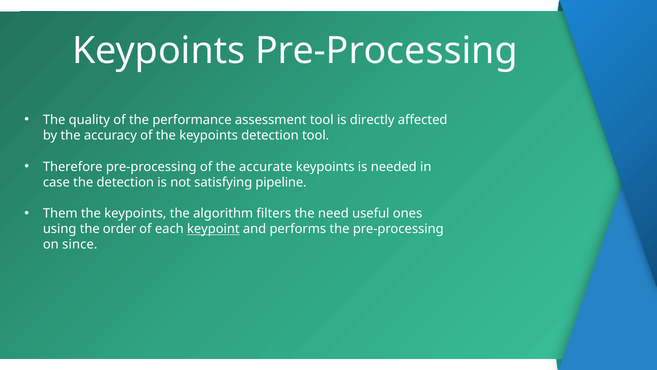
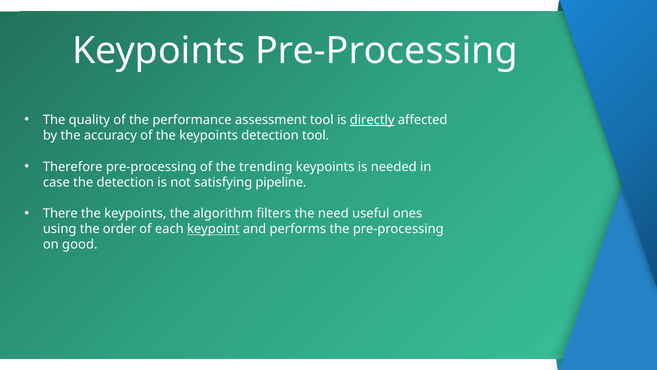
directly underline: none -> present
accurate: accurate -> trending
Them: Them -> There
since: since -> good
